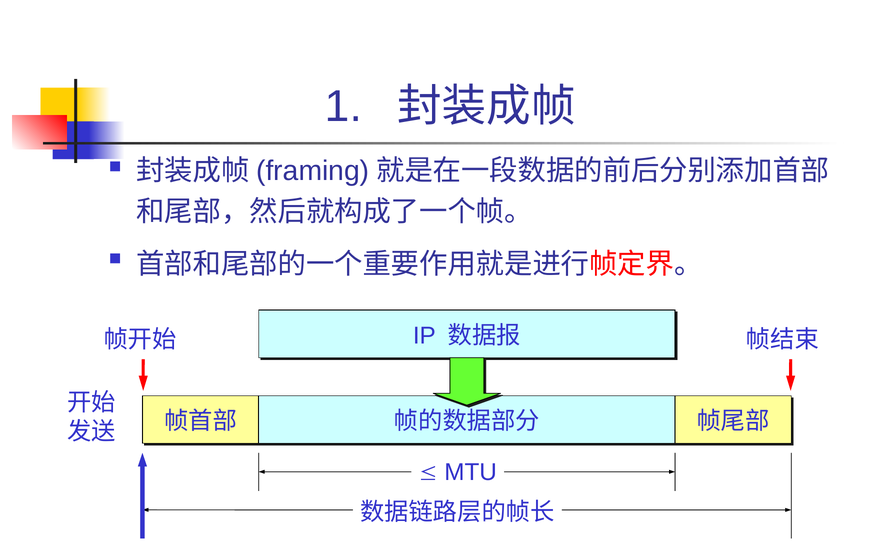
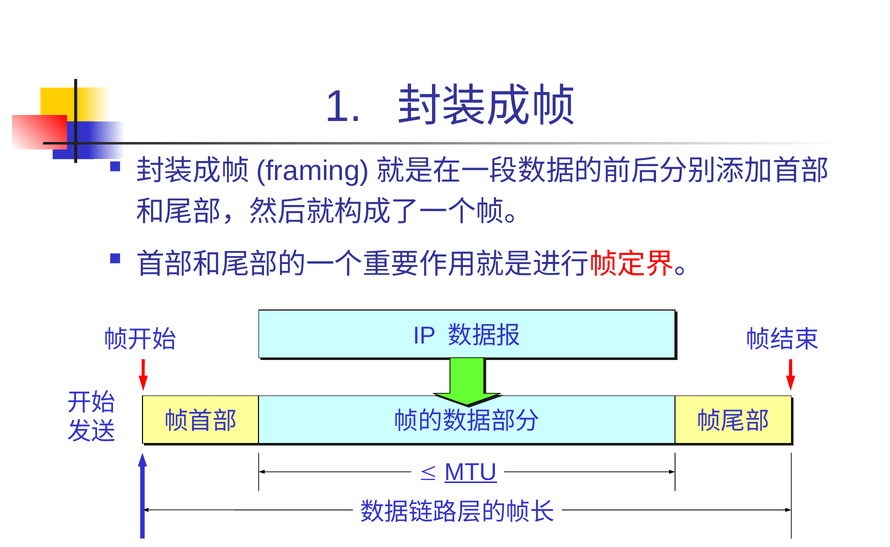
MTU underline: none -> present
